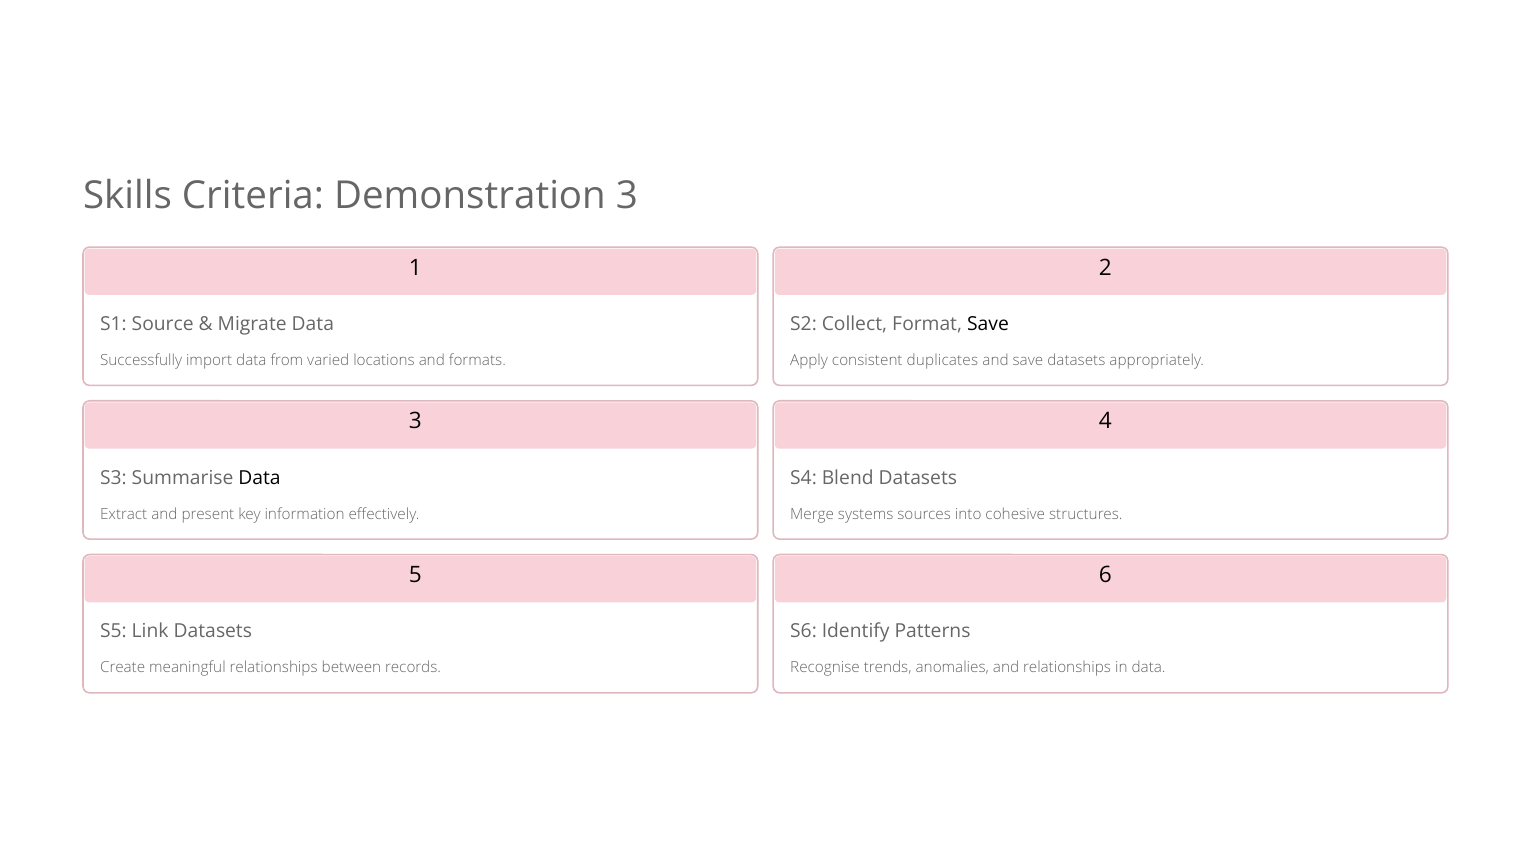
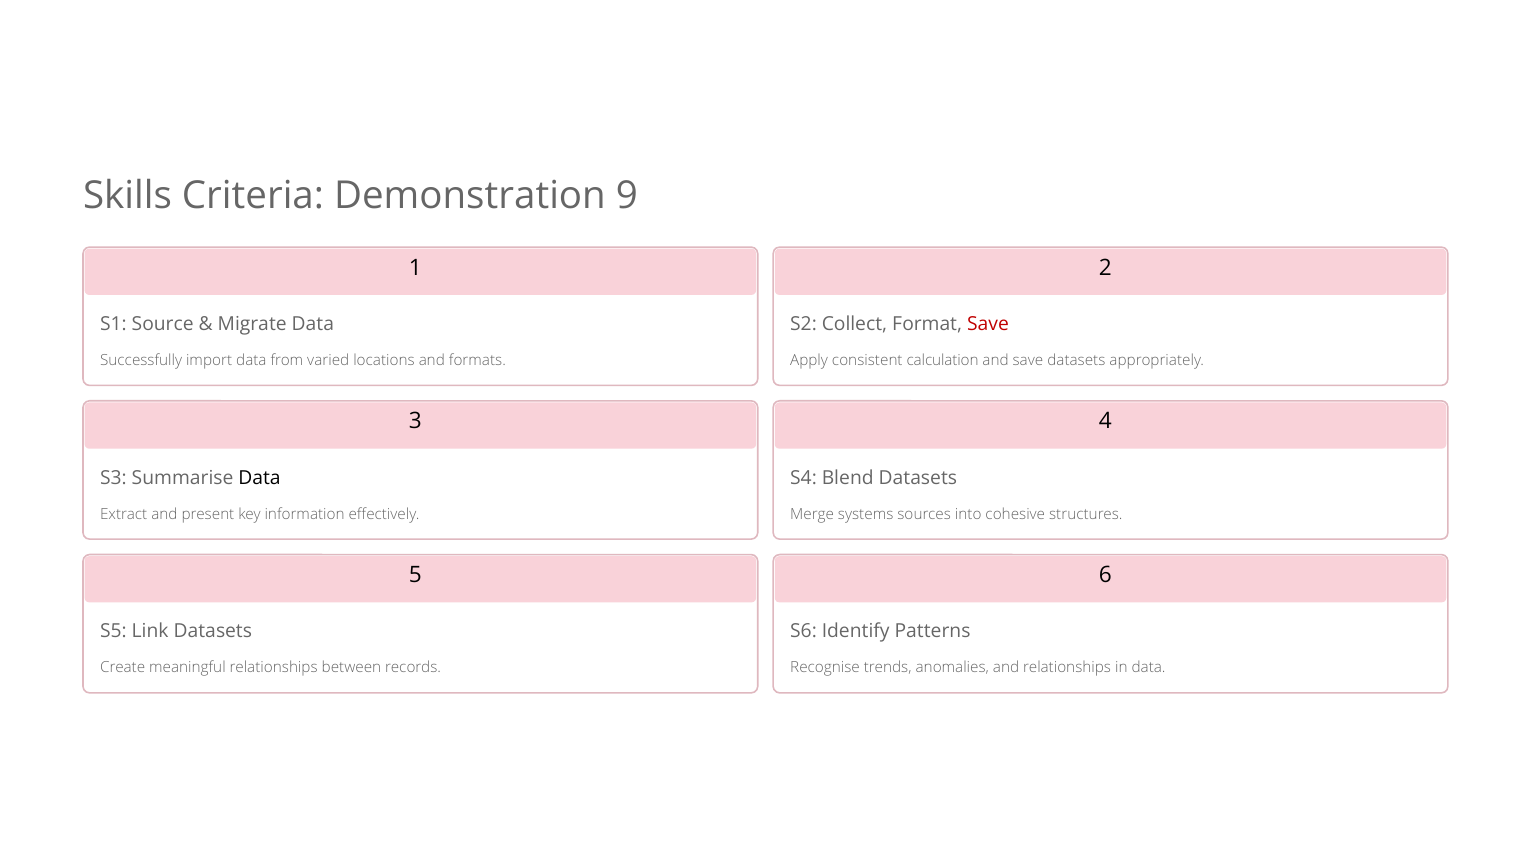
Demonstration 3: 3 -> 9
Save at (988, 324) colour: black -> red
duplicates: duplicates -> calculation
